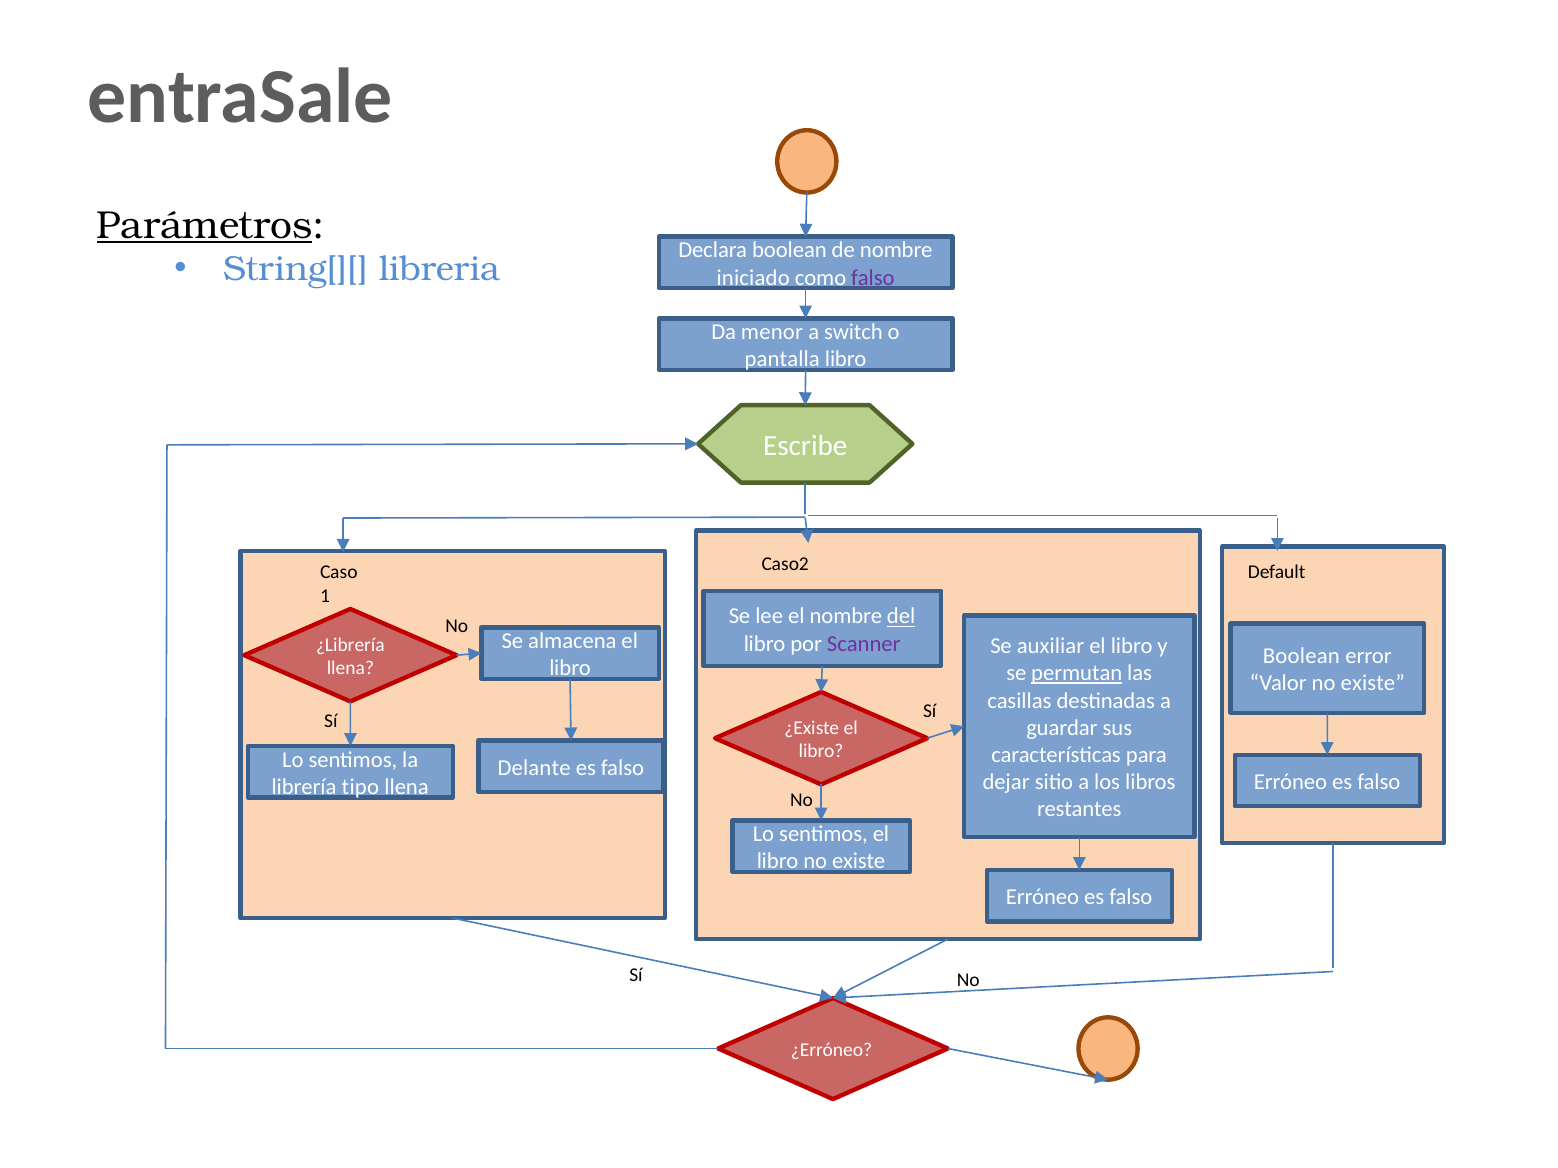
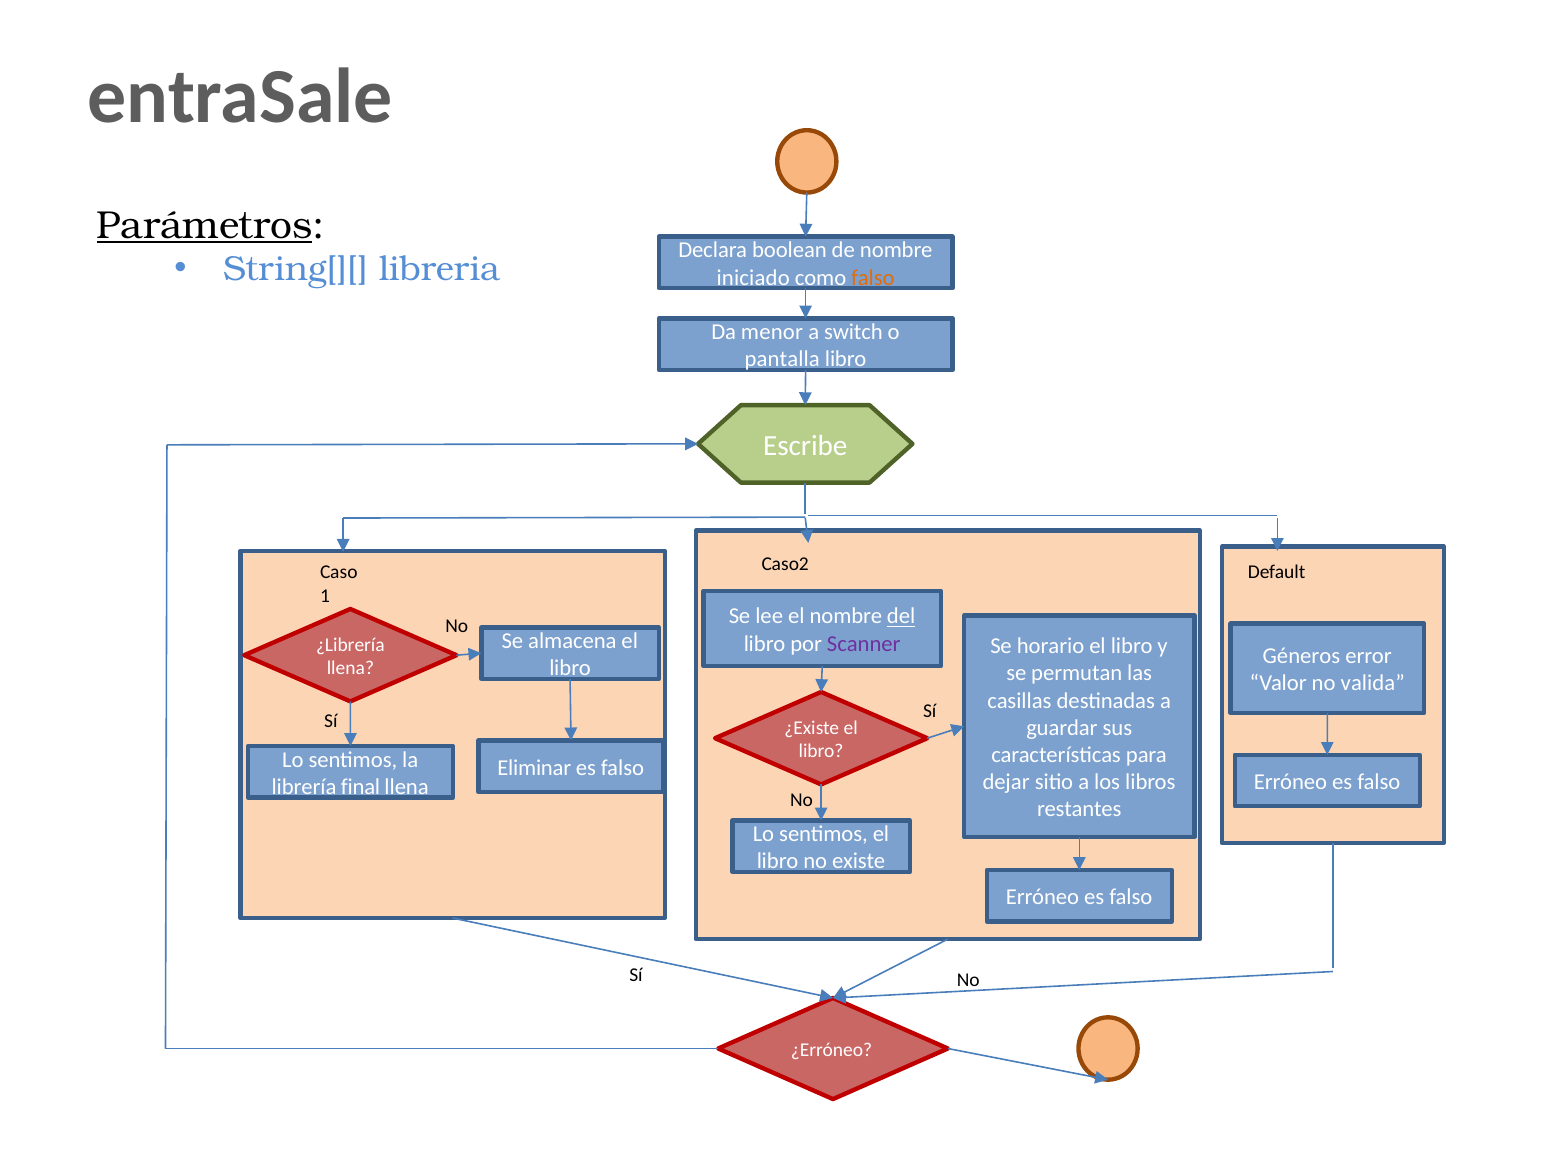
falso at (873, 278) colour: purple -> orange
auxiliar: auxiliar -> horario
Boolean at (1301, 656): Boolean -> Géneros
permutan underline: present -> none
Valor no existe: existe -> valida
Delante: Delante -> Eliminar
tipo: tipo -> final
